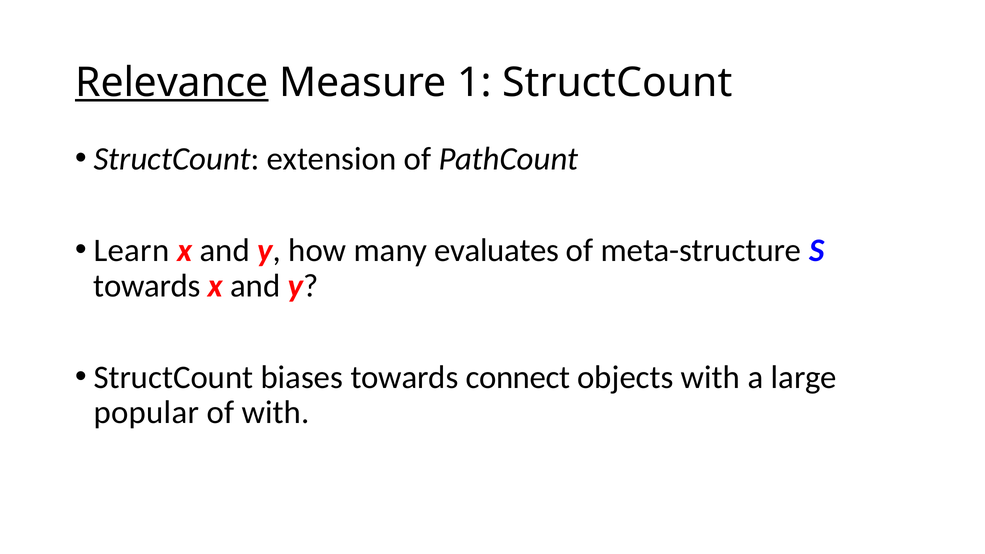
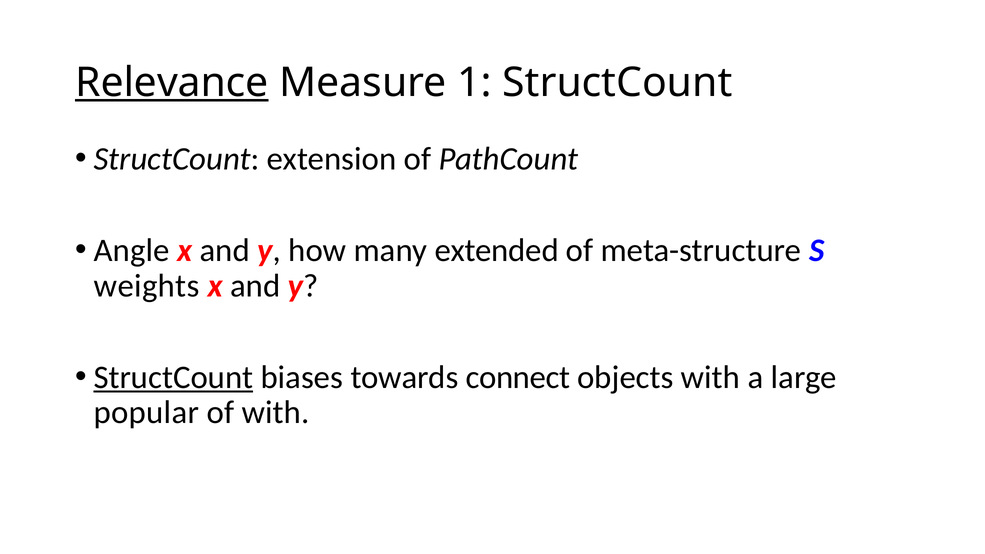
Learn: Learn -> Angle
evaluates: evaluates -> extended
towards at (147, 286): towards -> weights
StructCount at (173, 377) underline: none -> present
